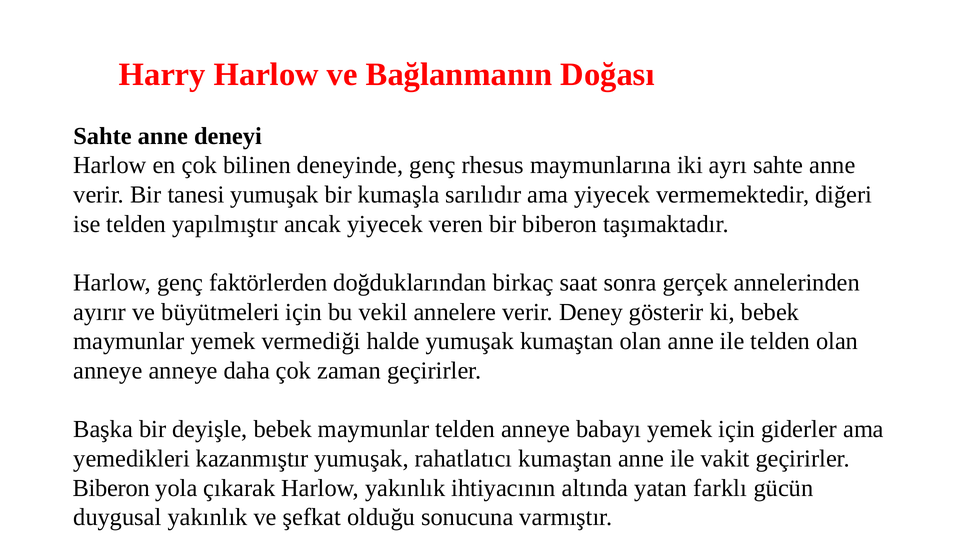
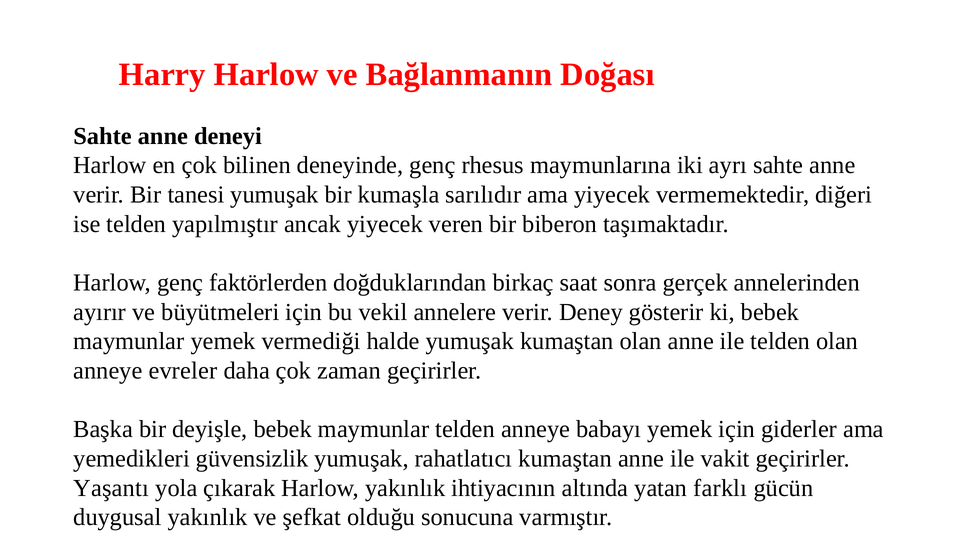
anneye anneye: anneye -> evreler
kazanmıştır: kazanmıştır -> güvensizlik
Biberon at (111, 488): Biberon -> Yaşantı
